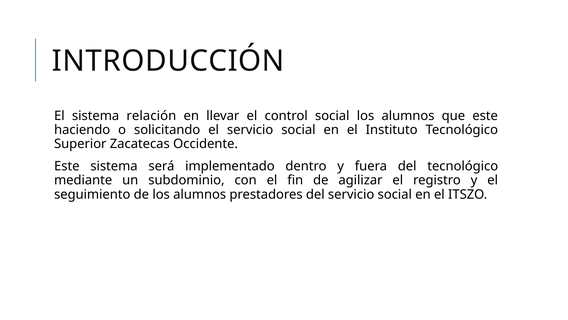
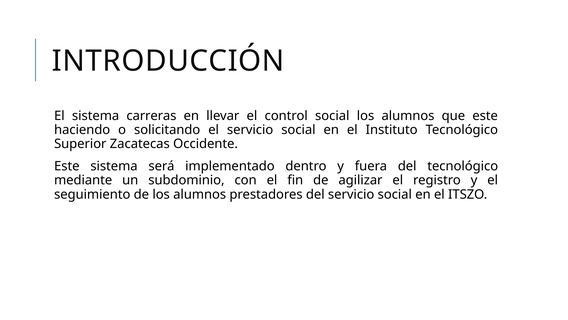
relación: relación -> carreras
